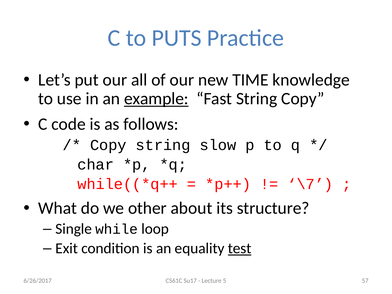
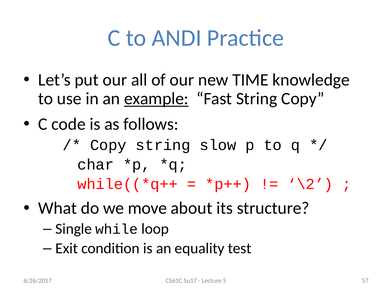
PUTS: PUTS -> ANDI
\7: \7 -> \2
other: other -> move
test underline: present -> none
